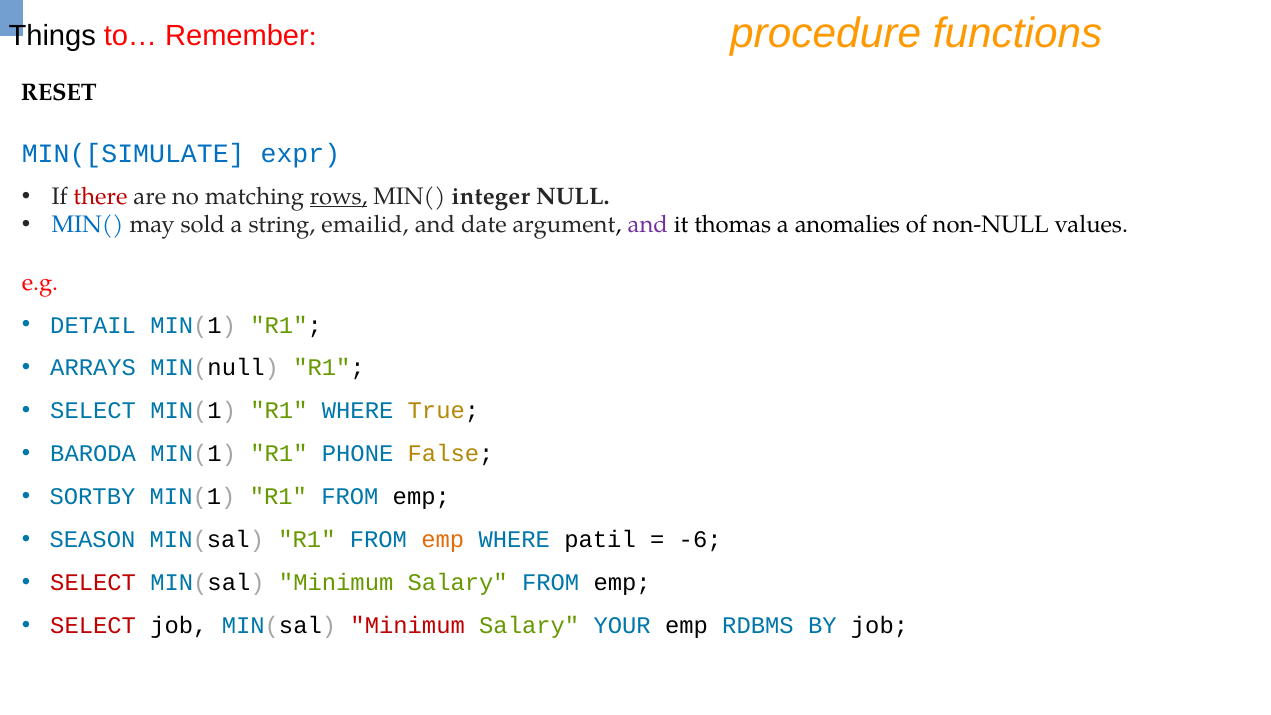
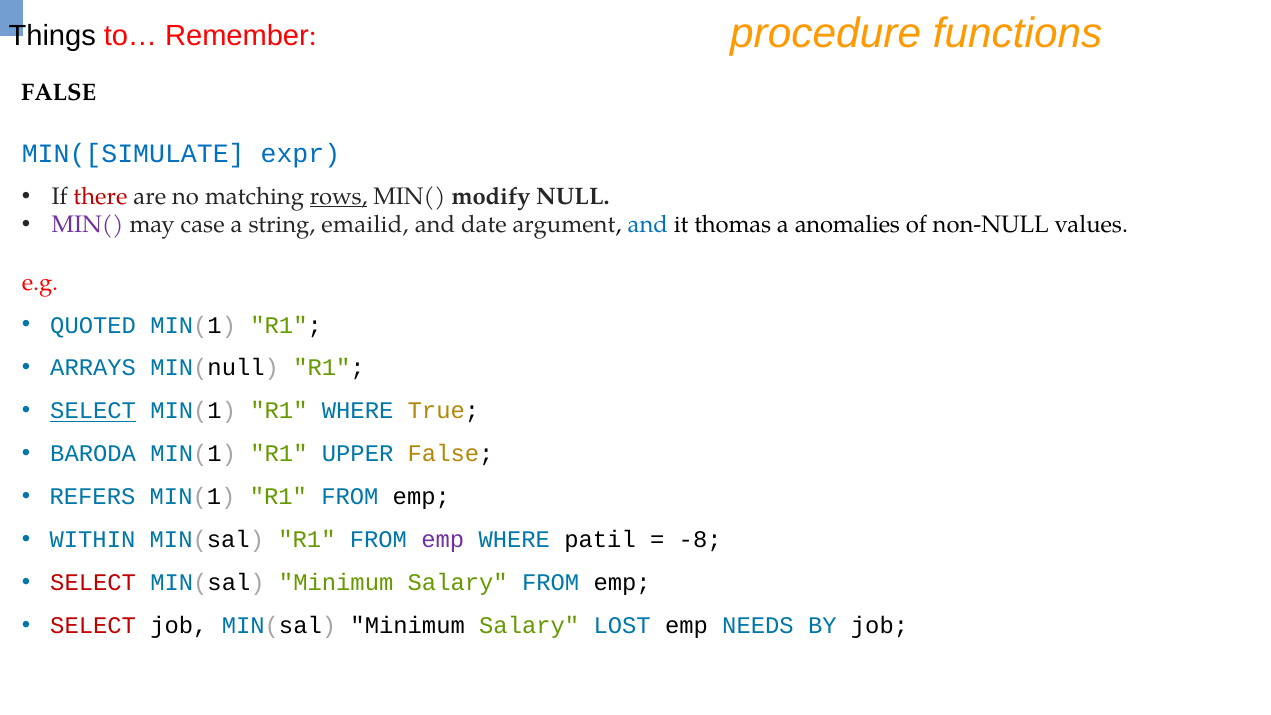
RESET at (59, 93): RESET -> FALSE
integer: integer -> modify
MIN( at (88, 225) colour: blue -> purple
sold: sold -> case
and at (648, 225) colour: purple -> blue
DETAIL: DETAIL -> QUOTED
SELECT at (93, 411) underline: none -> present
PHONE: PHONE -> UPPER
SORTBY: SORTBY -> REFERS
SEASON: SEASON -> WITHIN
emp at (443, 540) colour: orange -> purple
-6: -6 -> -8
Minimum at (408, 625) colour: red -> black
YOUR: YOUR -> LOST
RDBMS: RDBMS -> NEEDS
